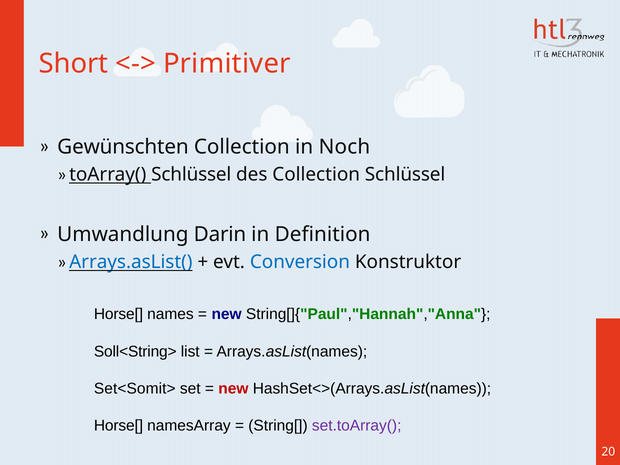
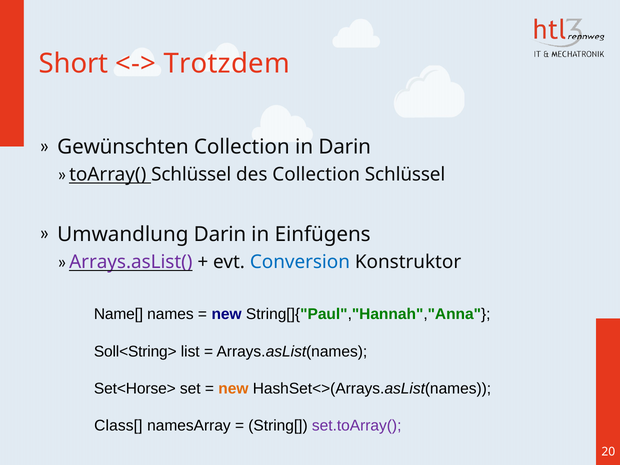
Primitiver: Primitiver -> Trotzdem
in Noch: Noch -> Darin
Definition: Definition -> Einfügens
Arrays.asList( colour: blue -> purple
Horse[ at (118, 314): Horse[ -> Name[
Set<Somit>: Set<Somit> -> Set<Horse>
new at (233, 389) colour: red -> orange
Horse[ at (118, 426): Horse[ -> Class[
